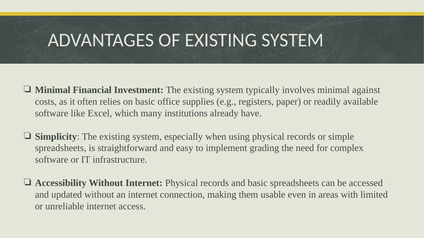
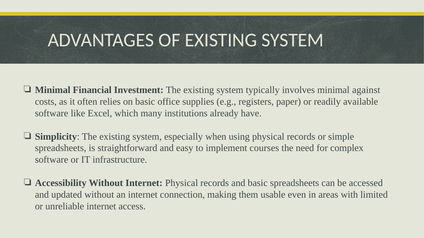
grading: grading -> courses
